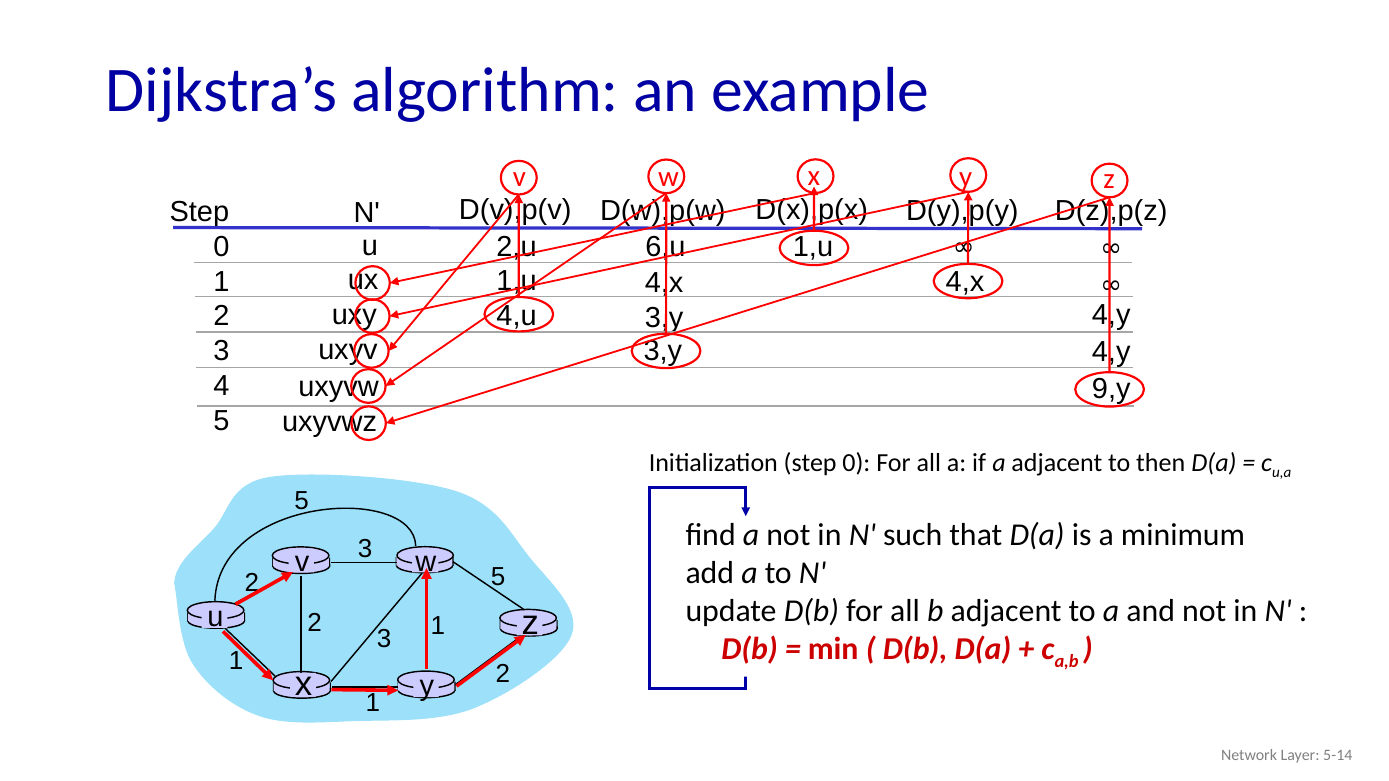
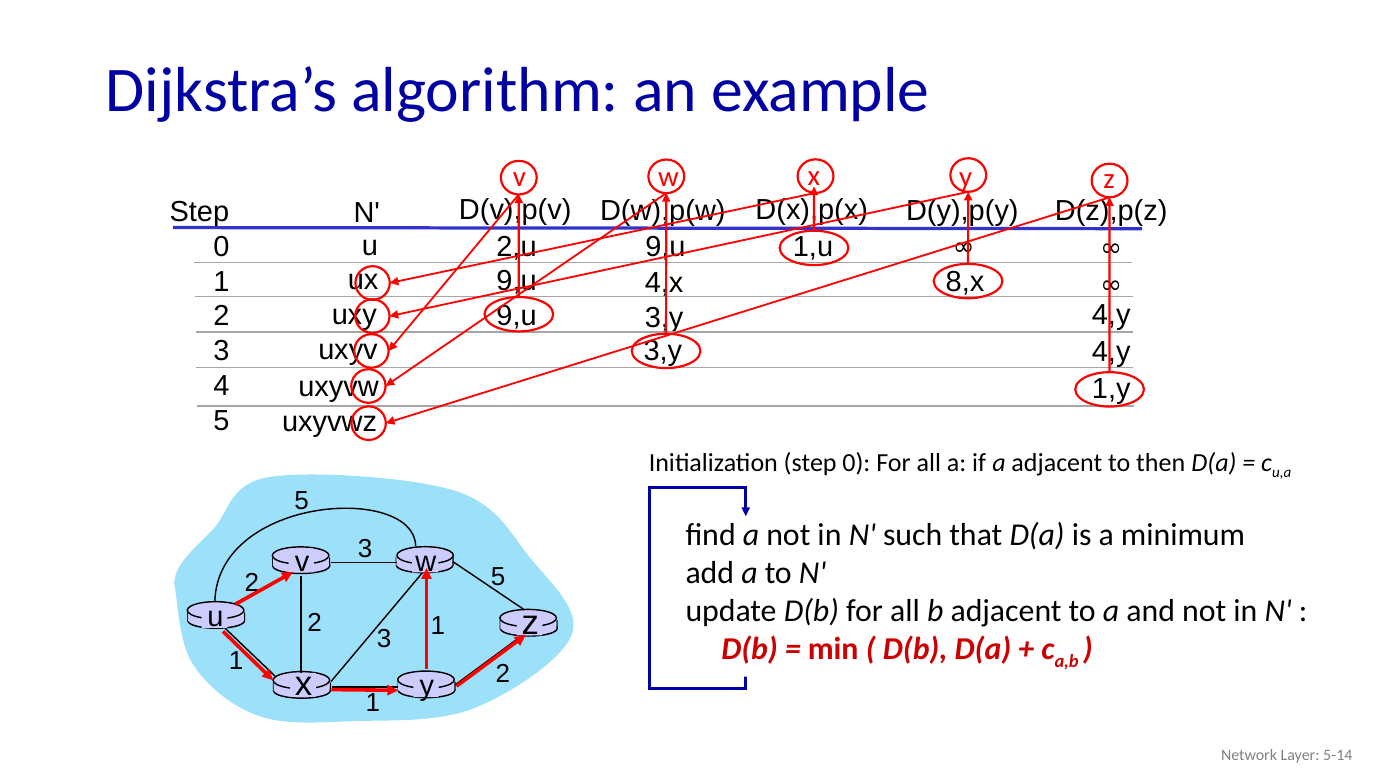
6,u at (665, 247): 6,u -> 9,u
1,u at (517, 282): 1,u -> 9,u
4,x at (965, 282): 4,x -> 8,x
4,u at (517, 316): 4,u -> 9,u
9,y: 9,y -> 1,y
